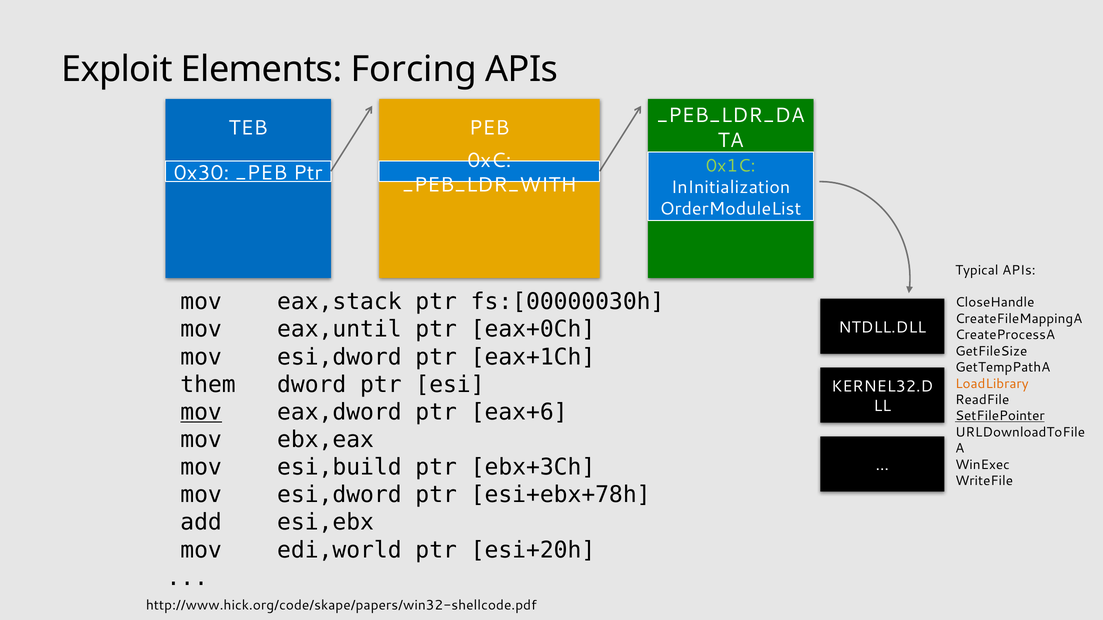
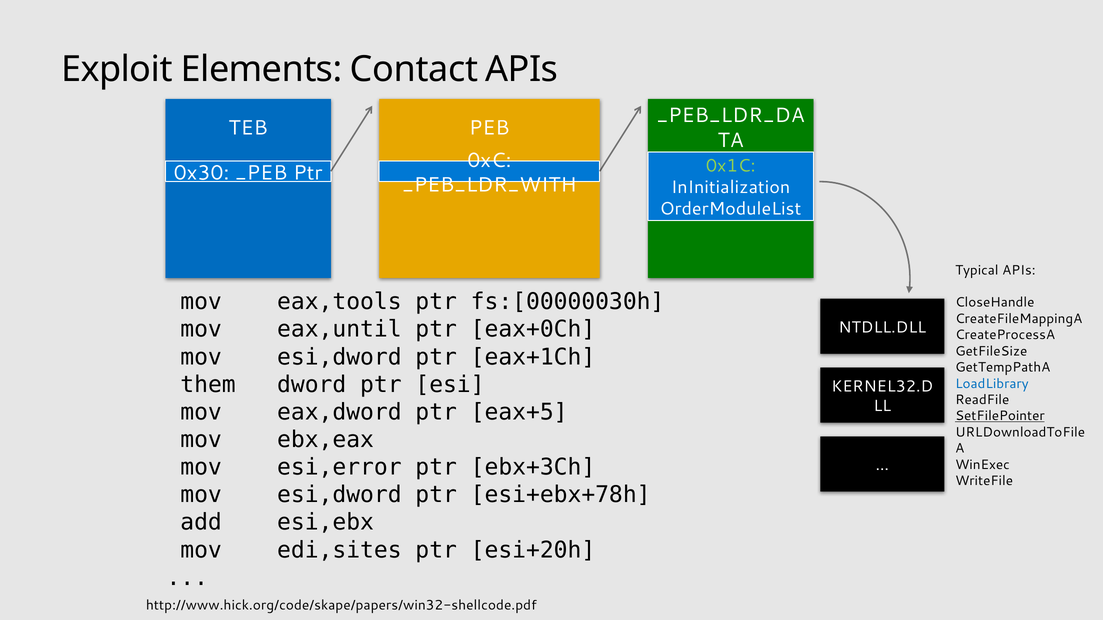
Forcing: Forcing -> Contact
eax,stack: eax,stack -> eax,tools
LoadLibrary colour: orange -> blue
mov at (201, 412) underline: present -> none
eax+6: eax+6 -> eax+5
esi,build: esi,build -> esi,error
edi,world: edi,world -> edi,sites
